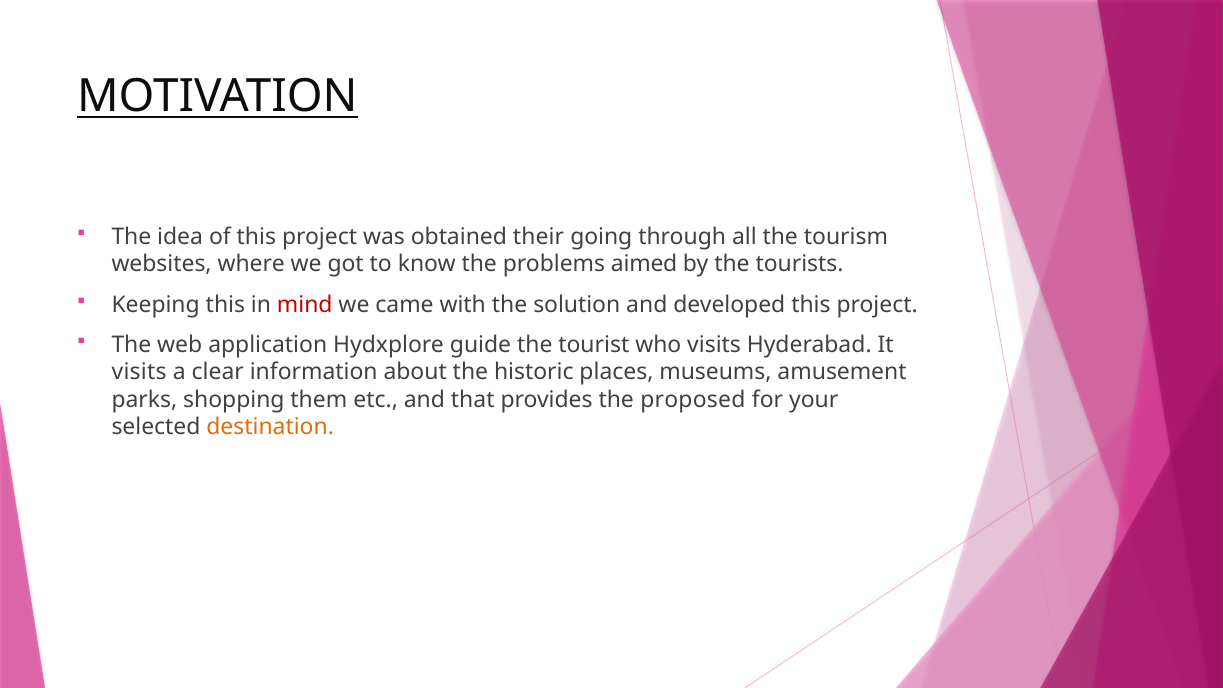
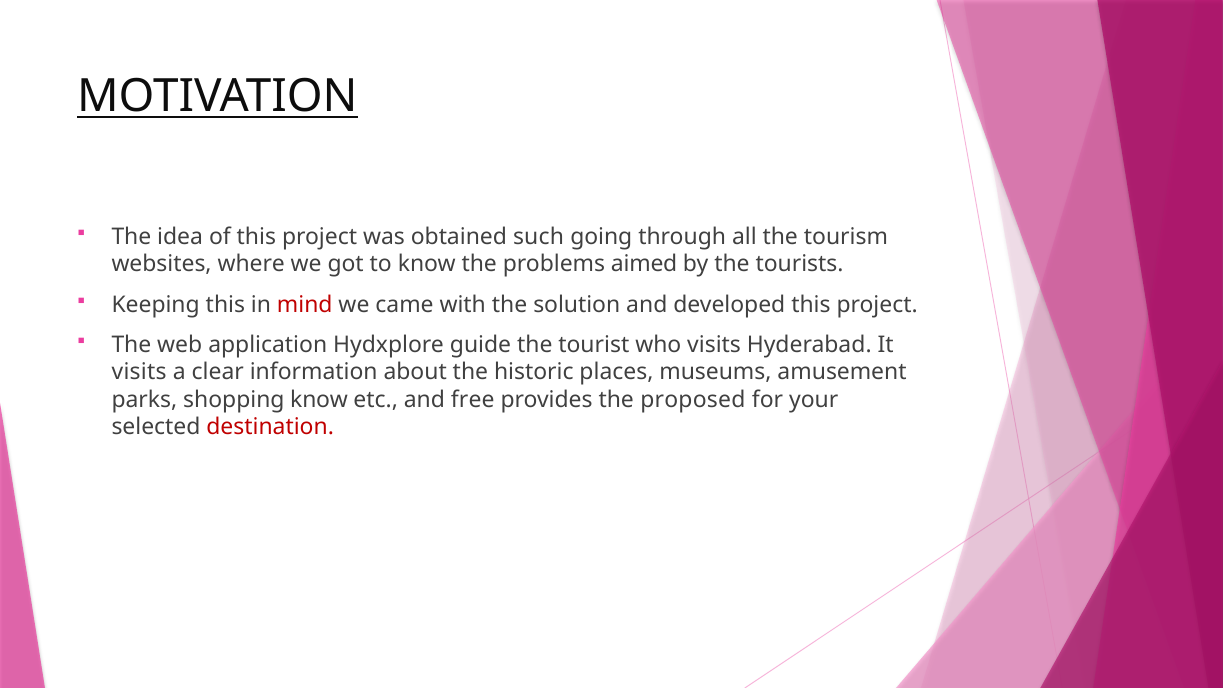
their: their -> such
shopping them: them -> know
that: that -> free
destination colour: orange -> red
